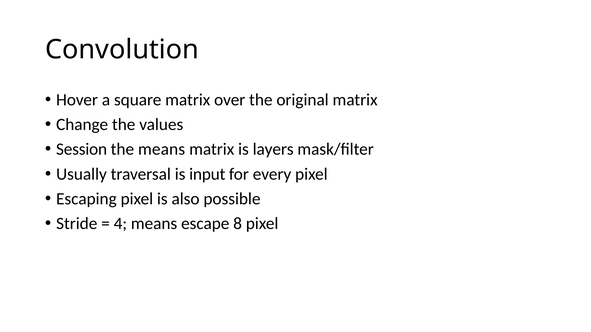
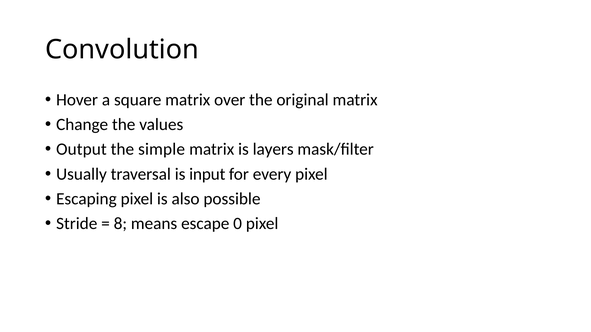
Session: Session -> Output
the means: means -> simple
4: 4 -> 8
8: 8 -> 0
